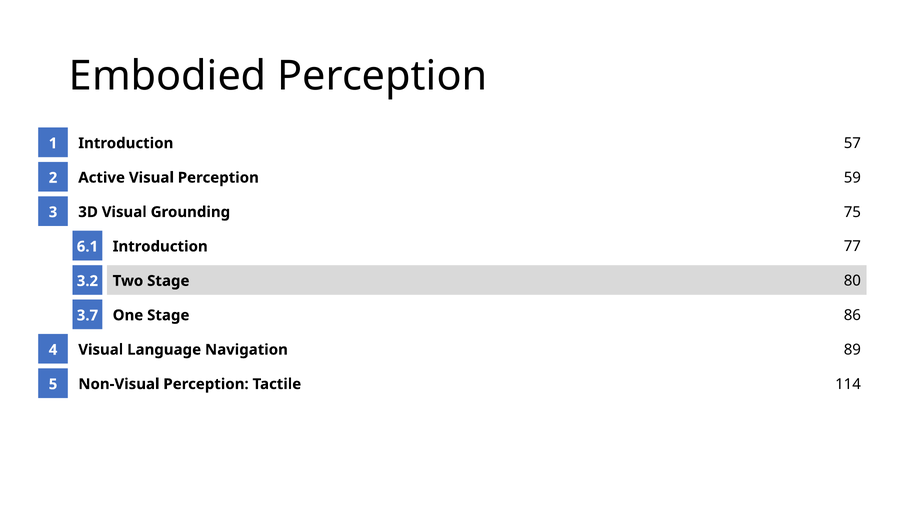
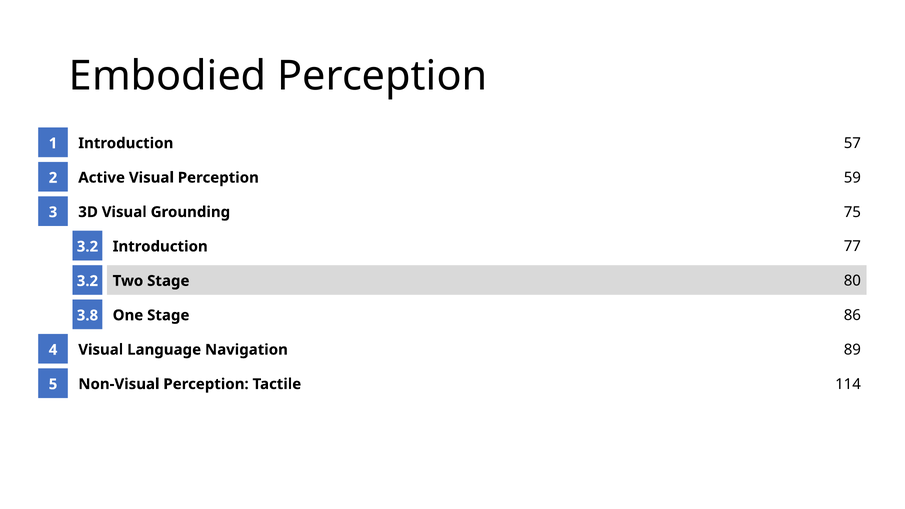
6.1 at (87, 247): 6.1 -> 3.2
3.7: 3.7 -> 3.8
